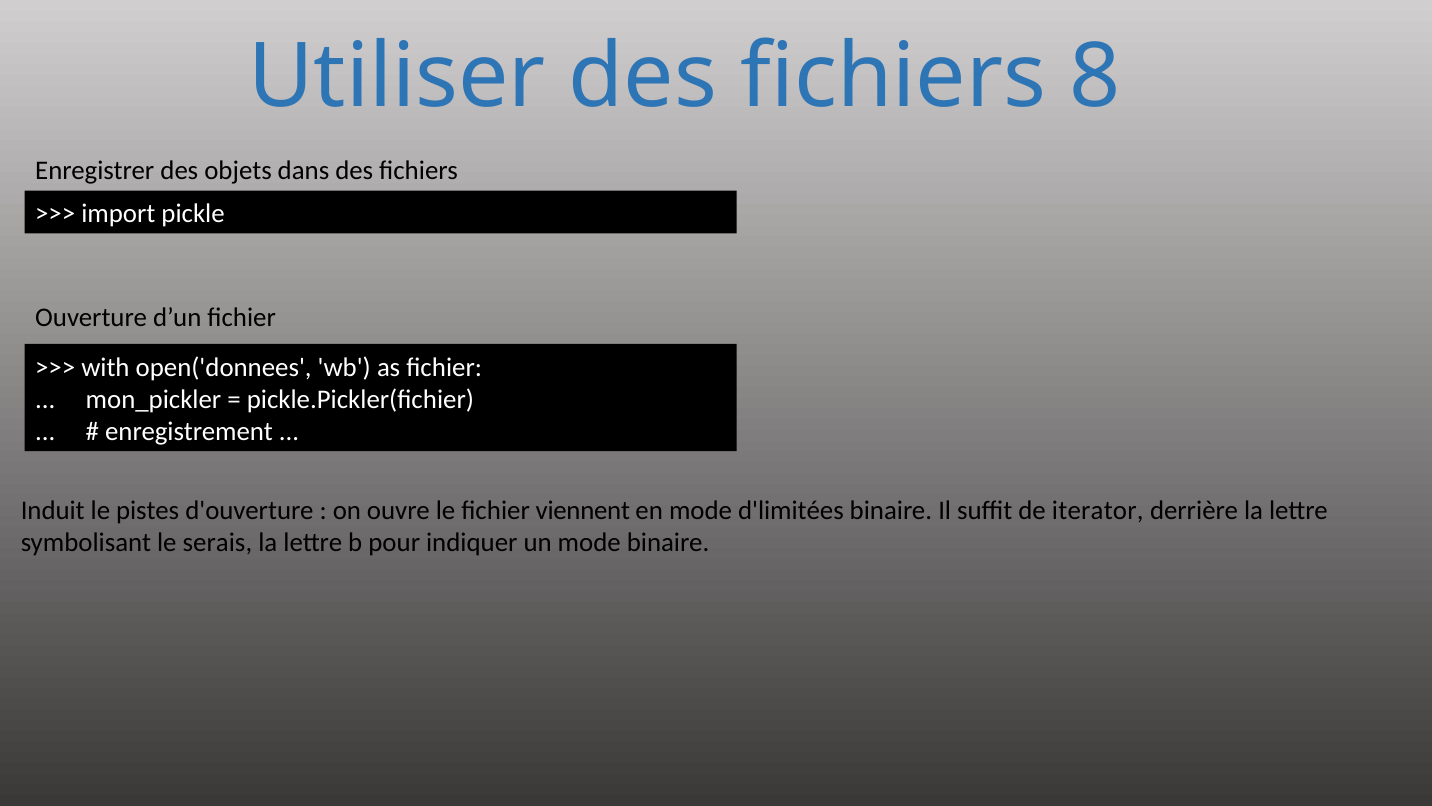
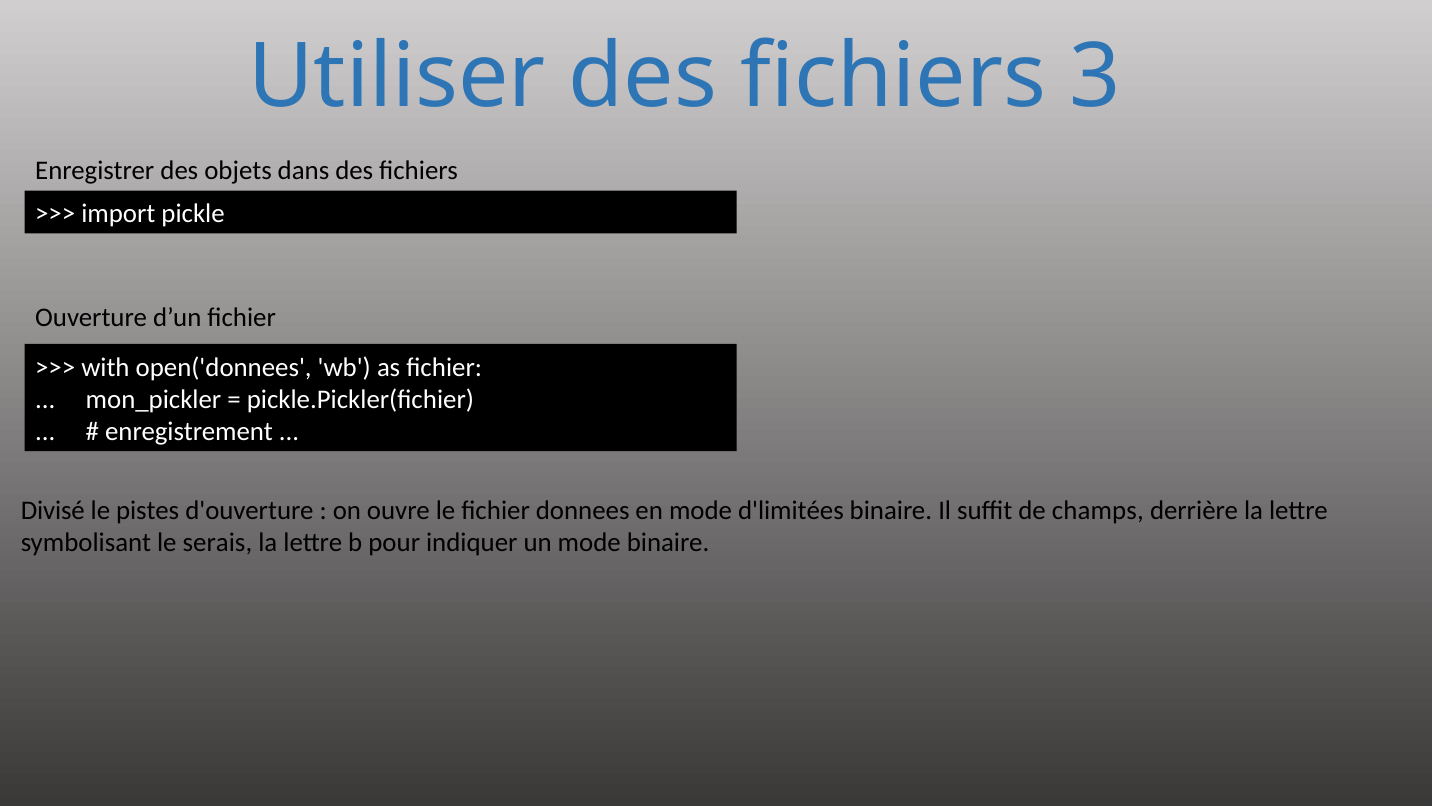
8: 8 -> 3
Induit: Induit -> Divisé
viennent: viennent -> donnees
iterator: iterator -> champs
